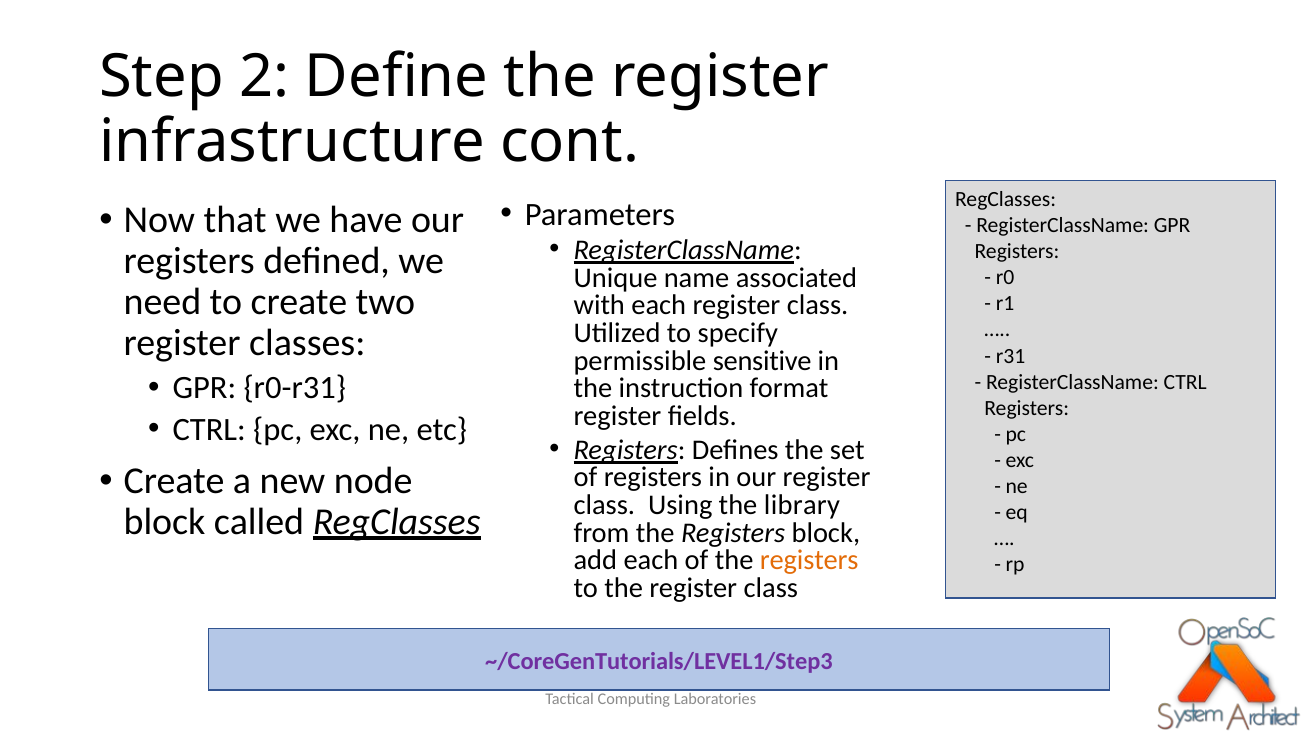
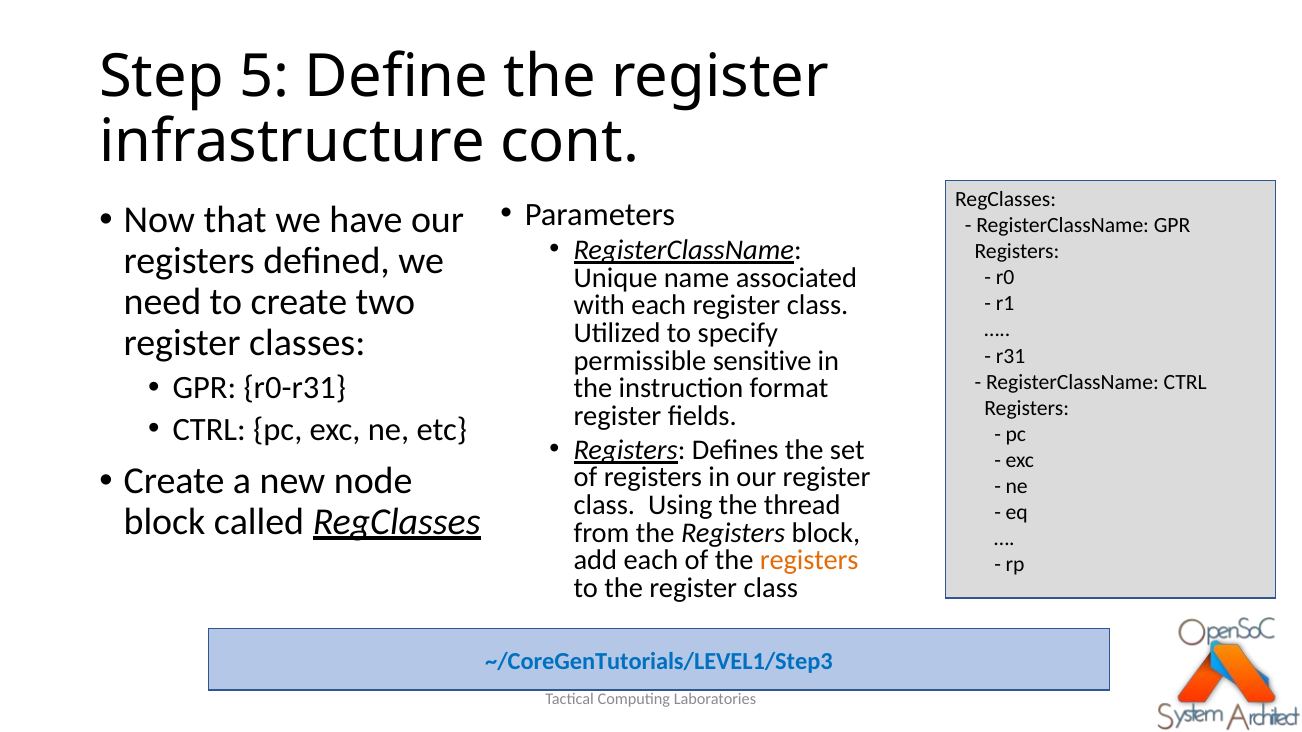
2: 2 -> 5
library: library -> thread
~/CoreGenTutorials/LEVEL1/Step3 colour: purple -> blue
